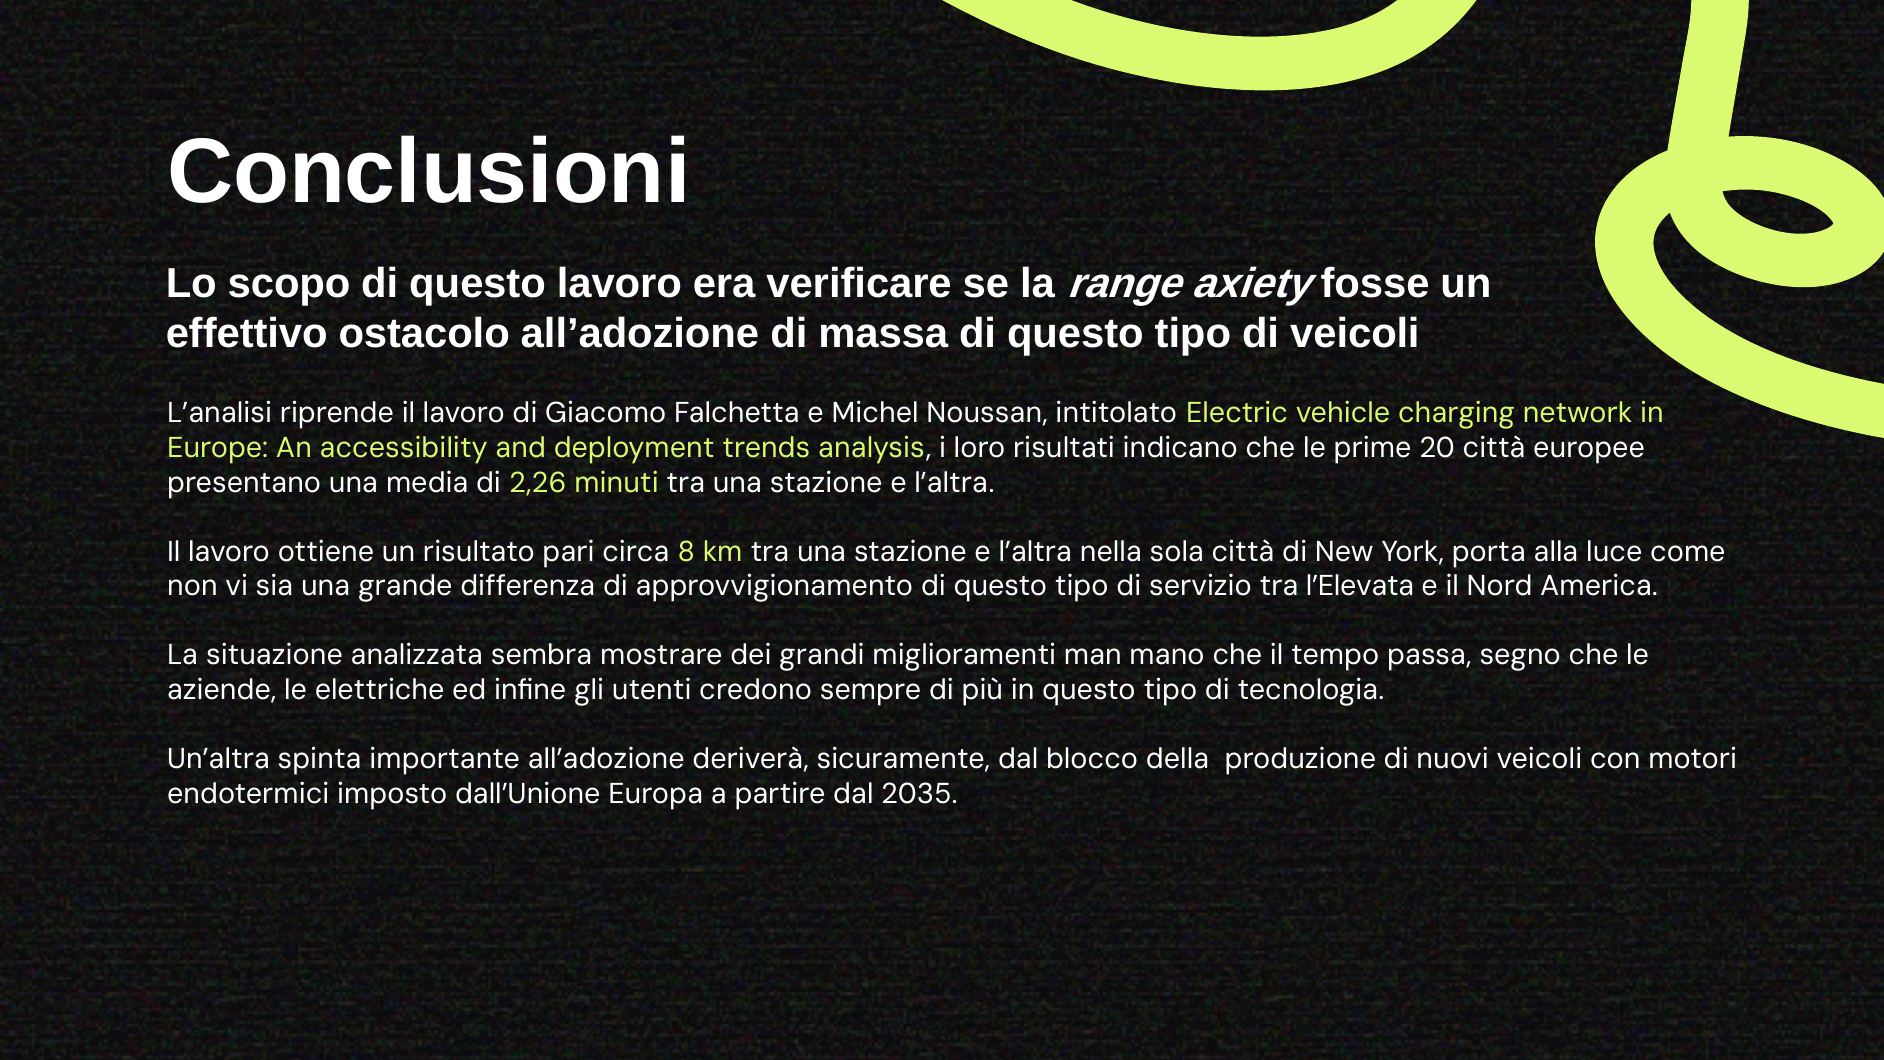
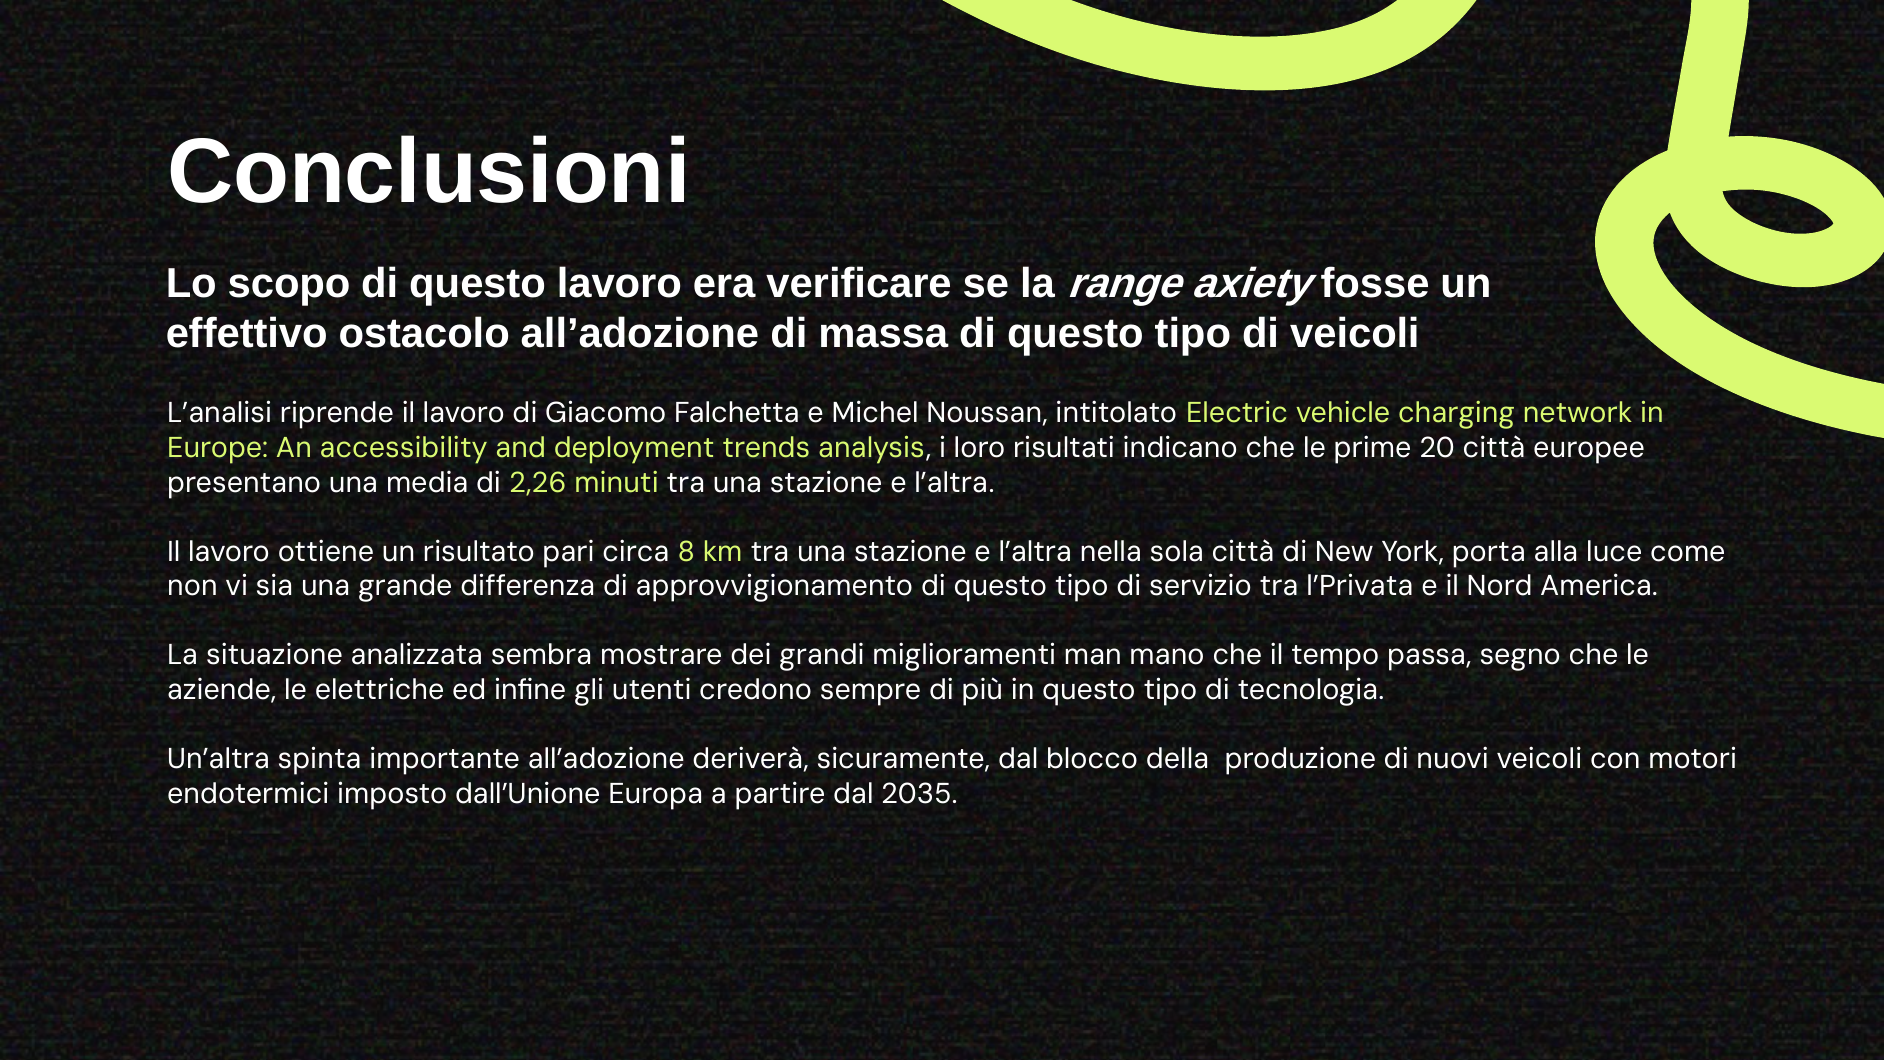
l’Elevata: l’Elevata -> l’Privata
